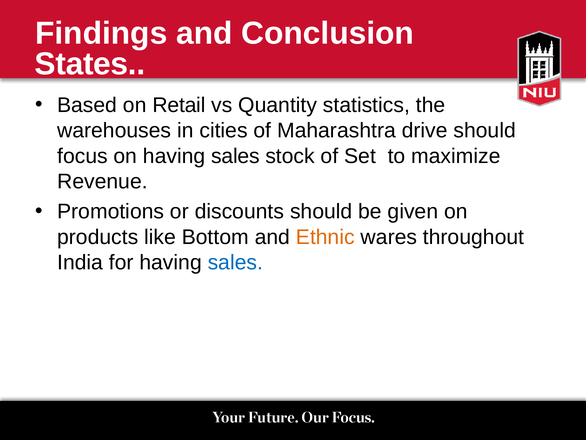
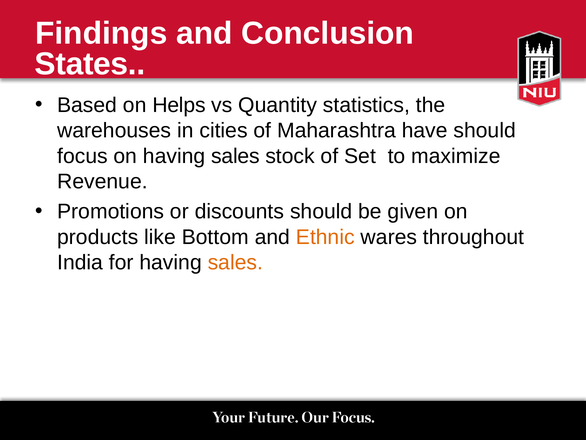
Retail: Retail -> Helps
drive: drive -> have
sales at (235, 262) colour: blue -> orange
